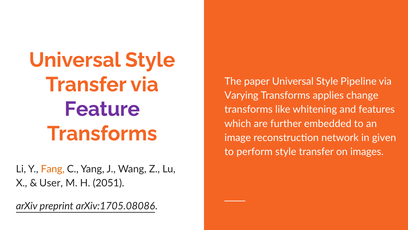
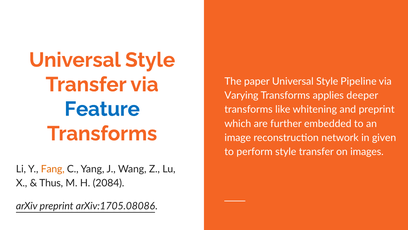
change: change -> deeper
Feature colour: purple -> blue
and features: features -> preprint
User: User -> Thus
2051: 2051 -> 2084
